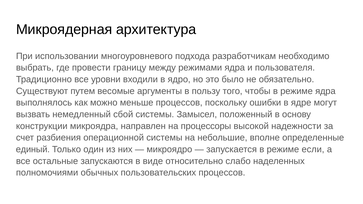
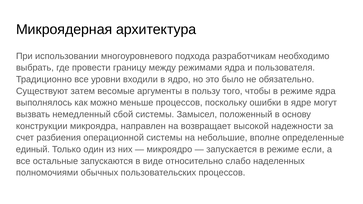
путем: путем -> затем
процессоры: процессоры -> возвращает
